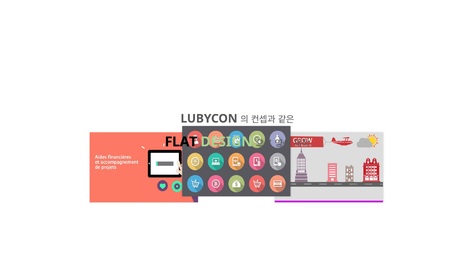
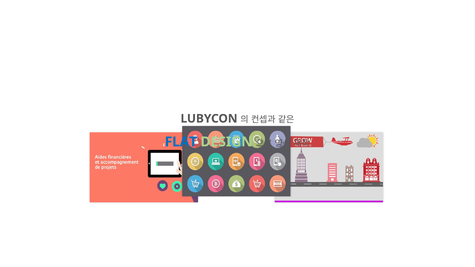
FLAT colour: black -> blue
